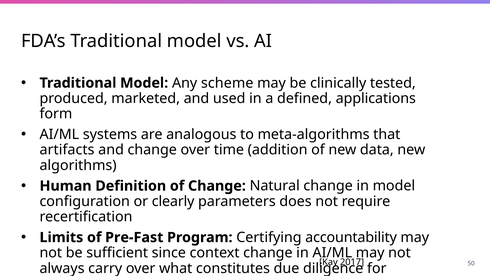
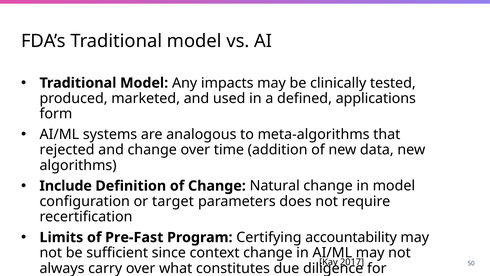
scheme: scheme -> impacts
artifacts: artifacts -> rejected
Human: Human -> Include
clearly: clearly -> target
